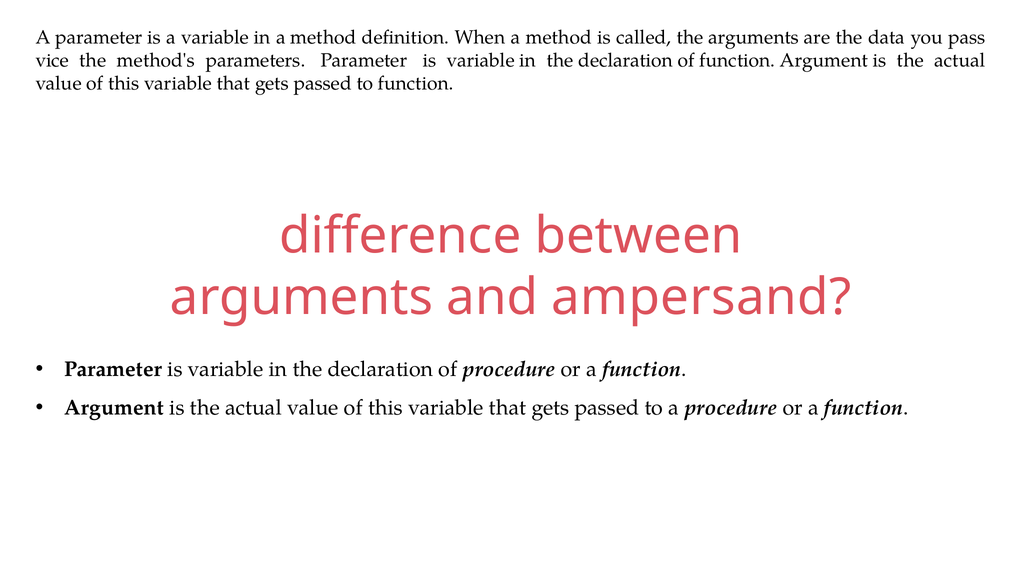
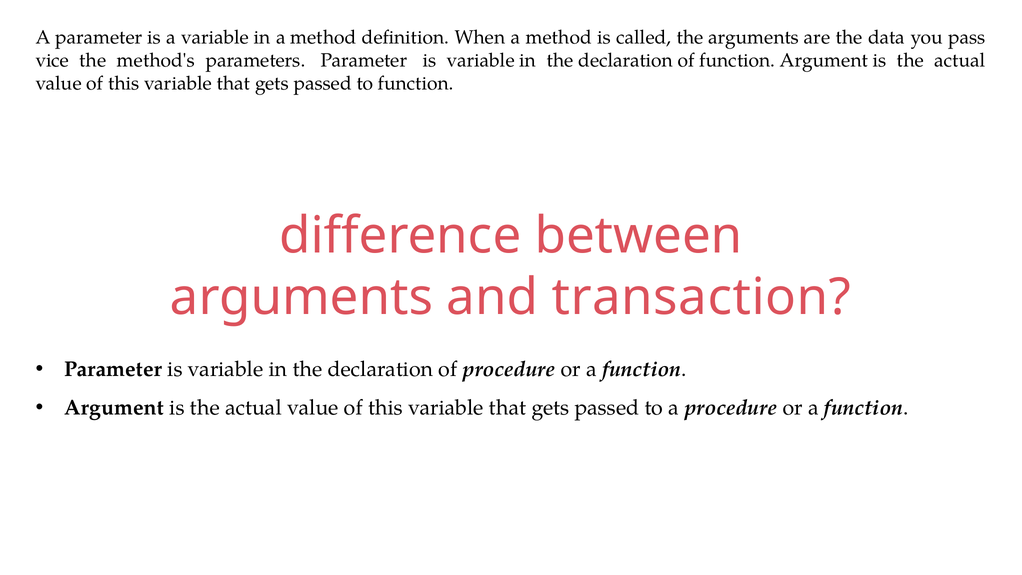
ampersand: ampersand -> transaction
